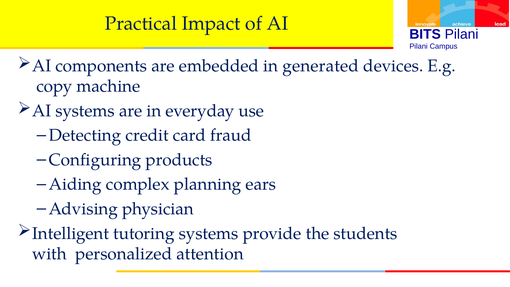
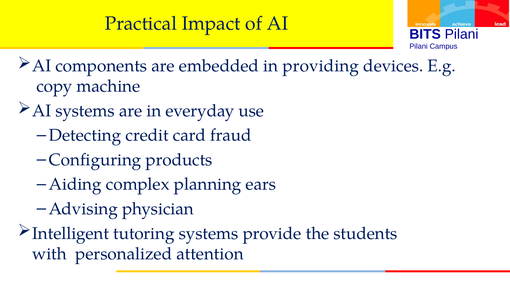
generated: generated -> providing
